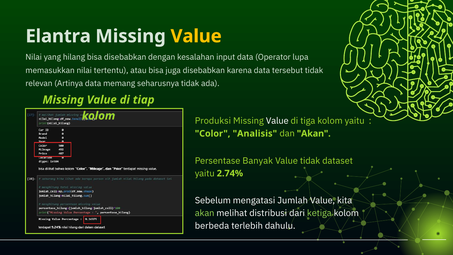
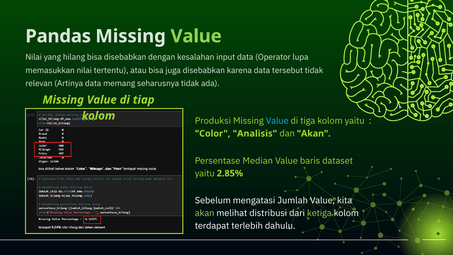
Elantra: Elantra -> Pandas
Value at (196, 36) colour: yellow -> light green
Value at (277, 121) colour: white -> light blue
Banyak: Banyak -> Median
Value tidak: tidak -> baris
2.74%: 2.74% -> 2.85%
berbeda: berbeda -> terdapat
